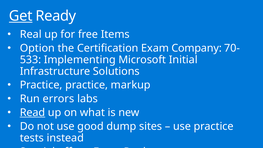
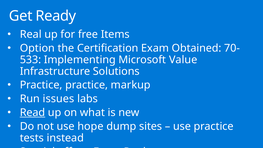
Get underline: present -> none
Company: Company -> Obtained
Initial: Initial -> Value
errors: errors -> issues
good: good -> hope
